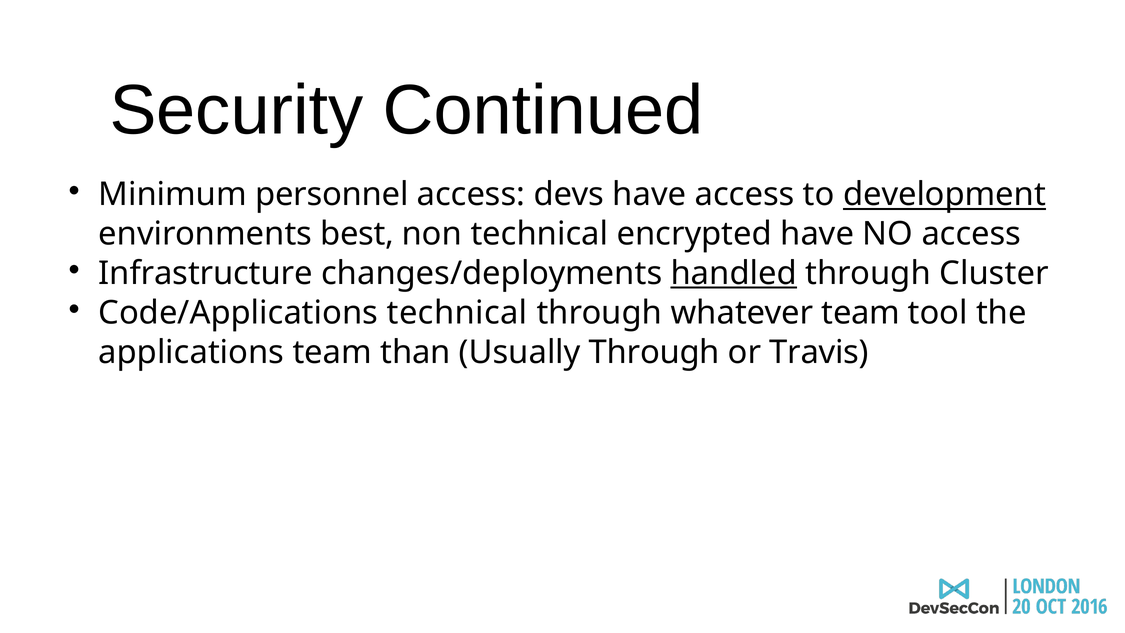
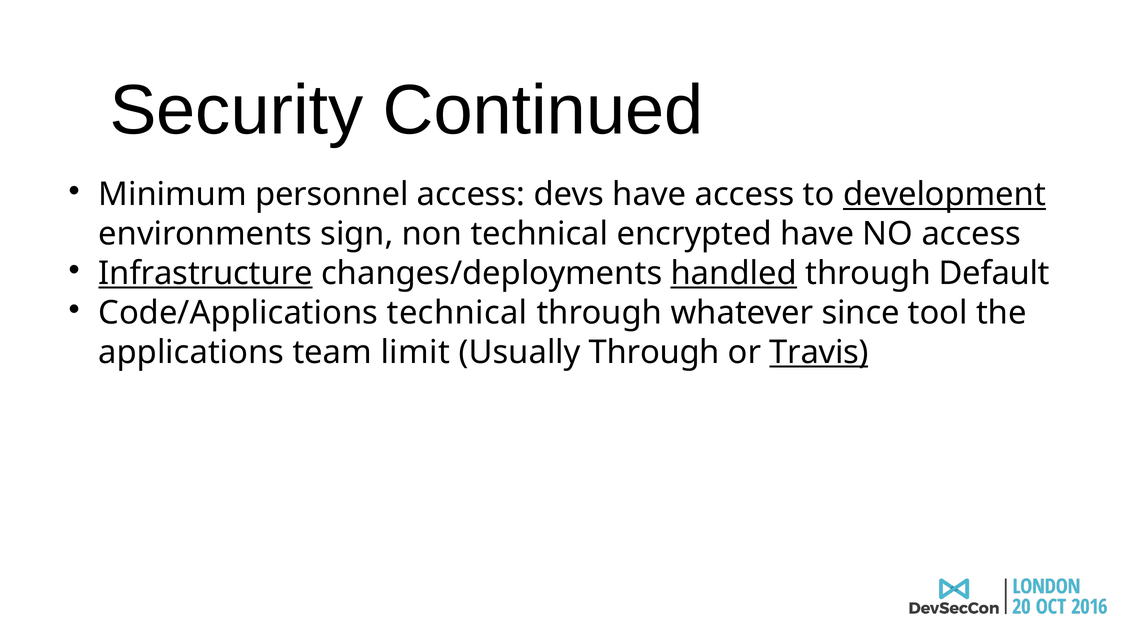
best: best -> sign
Infrastructure underline: none -> present
Cluster: Cluster -> Default
whatever team: team -> since
than: than -> limit
Travis underline: none -> present
